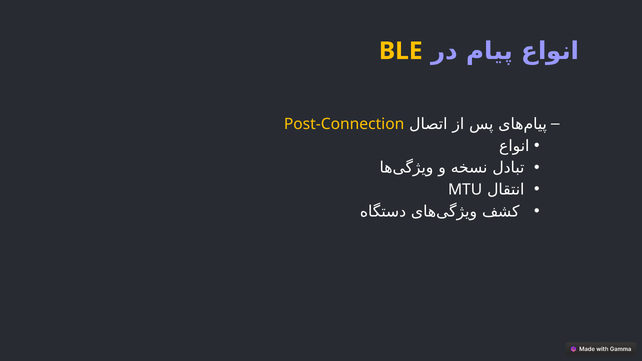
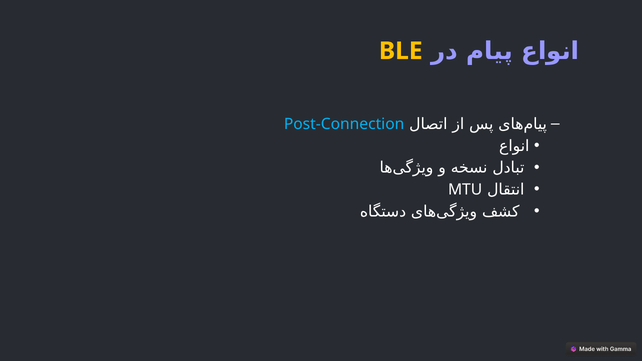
Post-Connection colour: yellow -> light blue
